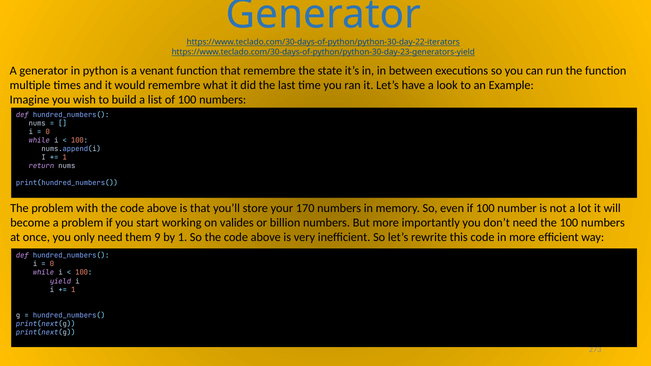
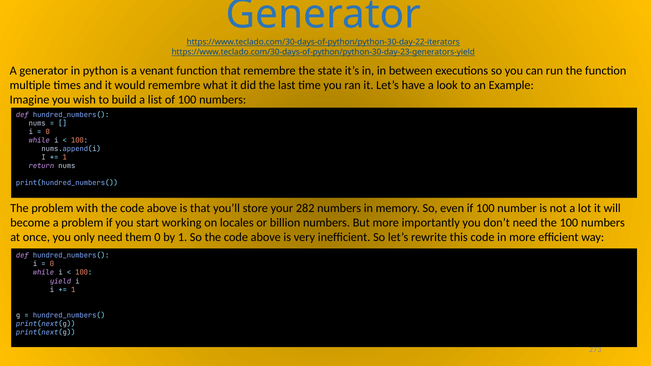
170: 170 -> 282
valides: valides -> locales
them 9: 9 -> 0
